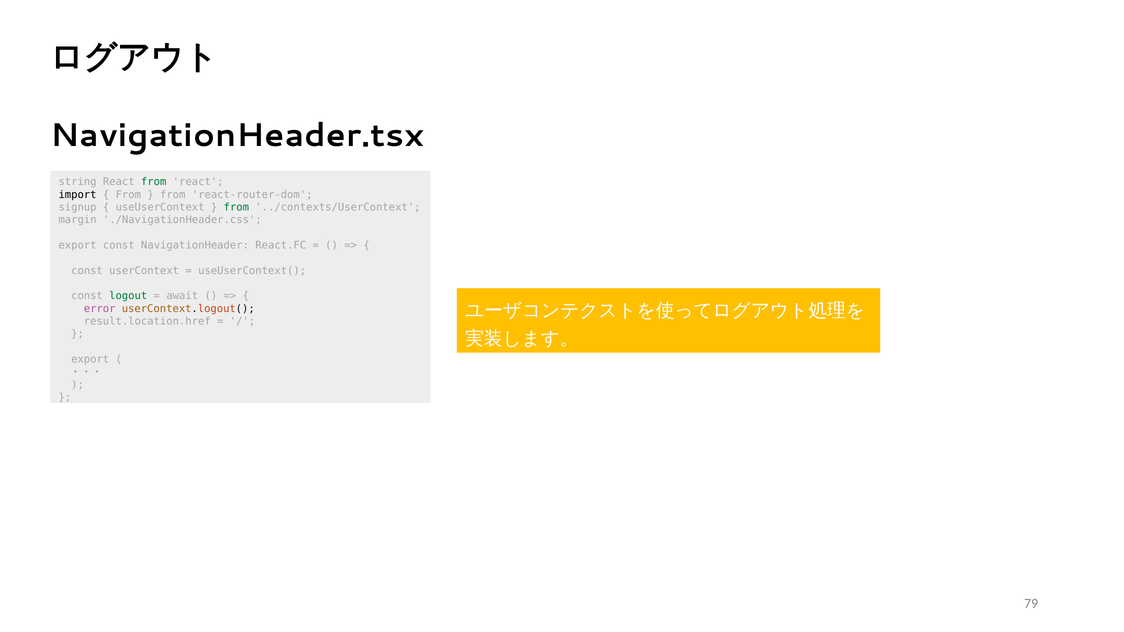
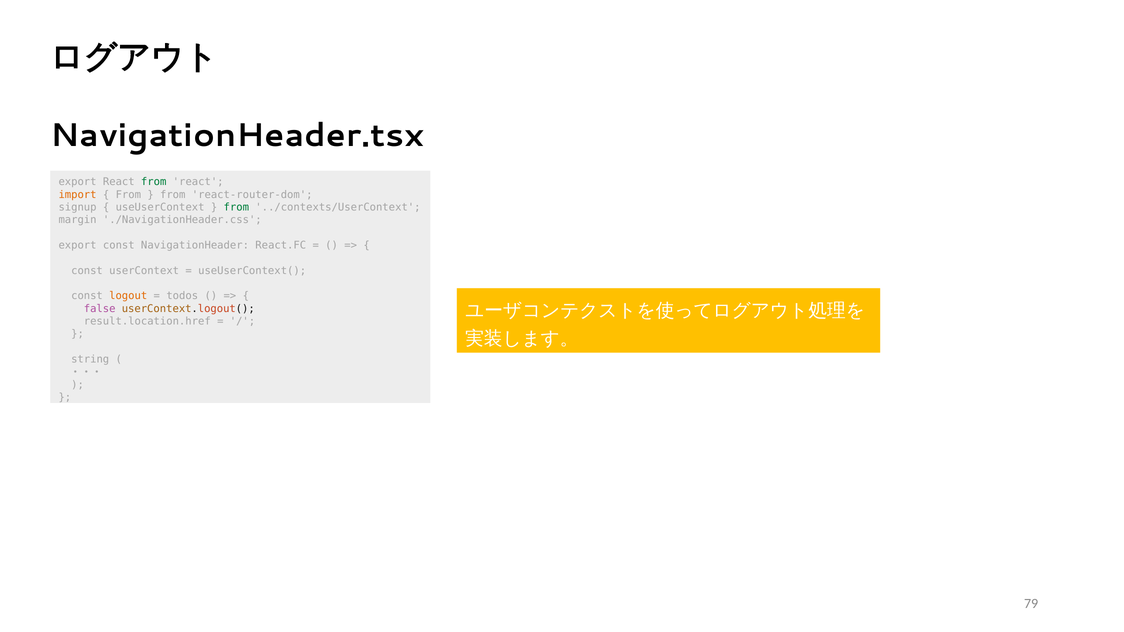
string at (78, 182): string -> export
import colour: black -> orange
logout colour: green -> orange
await: await -> todos
error: error -> false
export at (90, 360): export -> string
